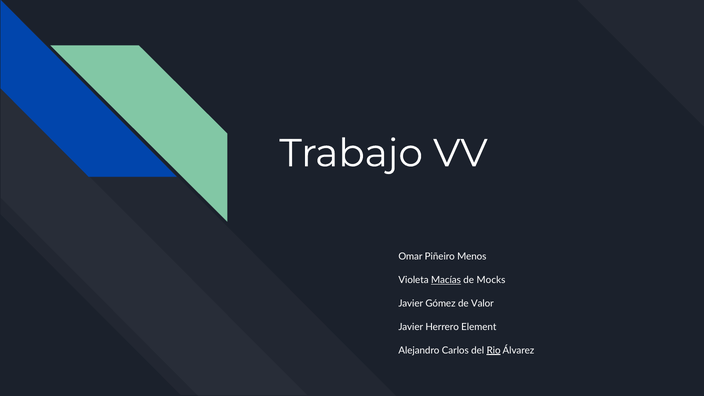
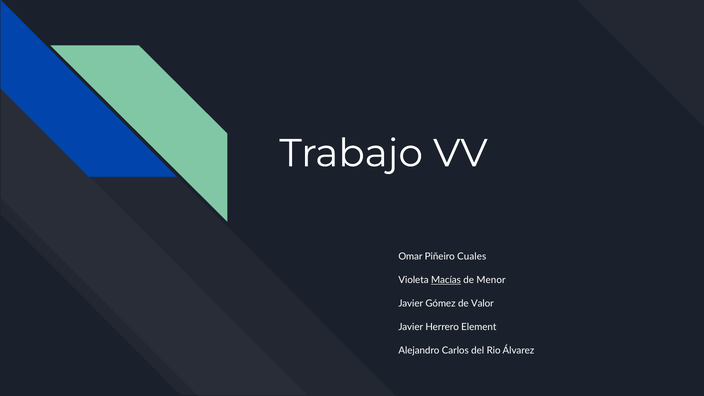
Menos: Menos -> Cuales
Mocks: Mocks -> Menor
Rio underline: present -> none
